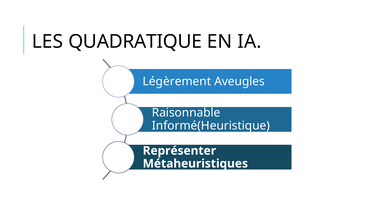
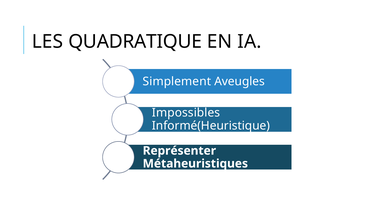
Légèrement: Légèrement -> Simplement
Raisonnable: Raisonnable -> Impossibles
